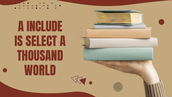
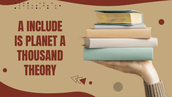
SELECT: SELECT -> PLANET
WORLD: WORLD -> THEORY
